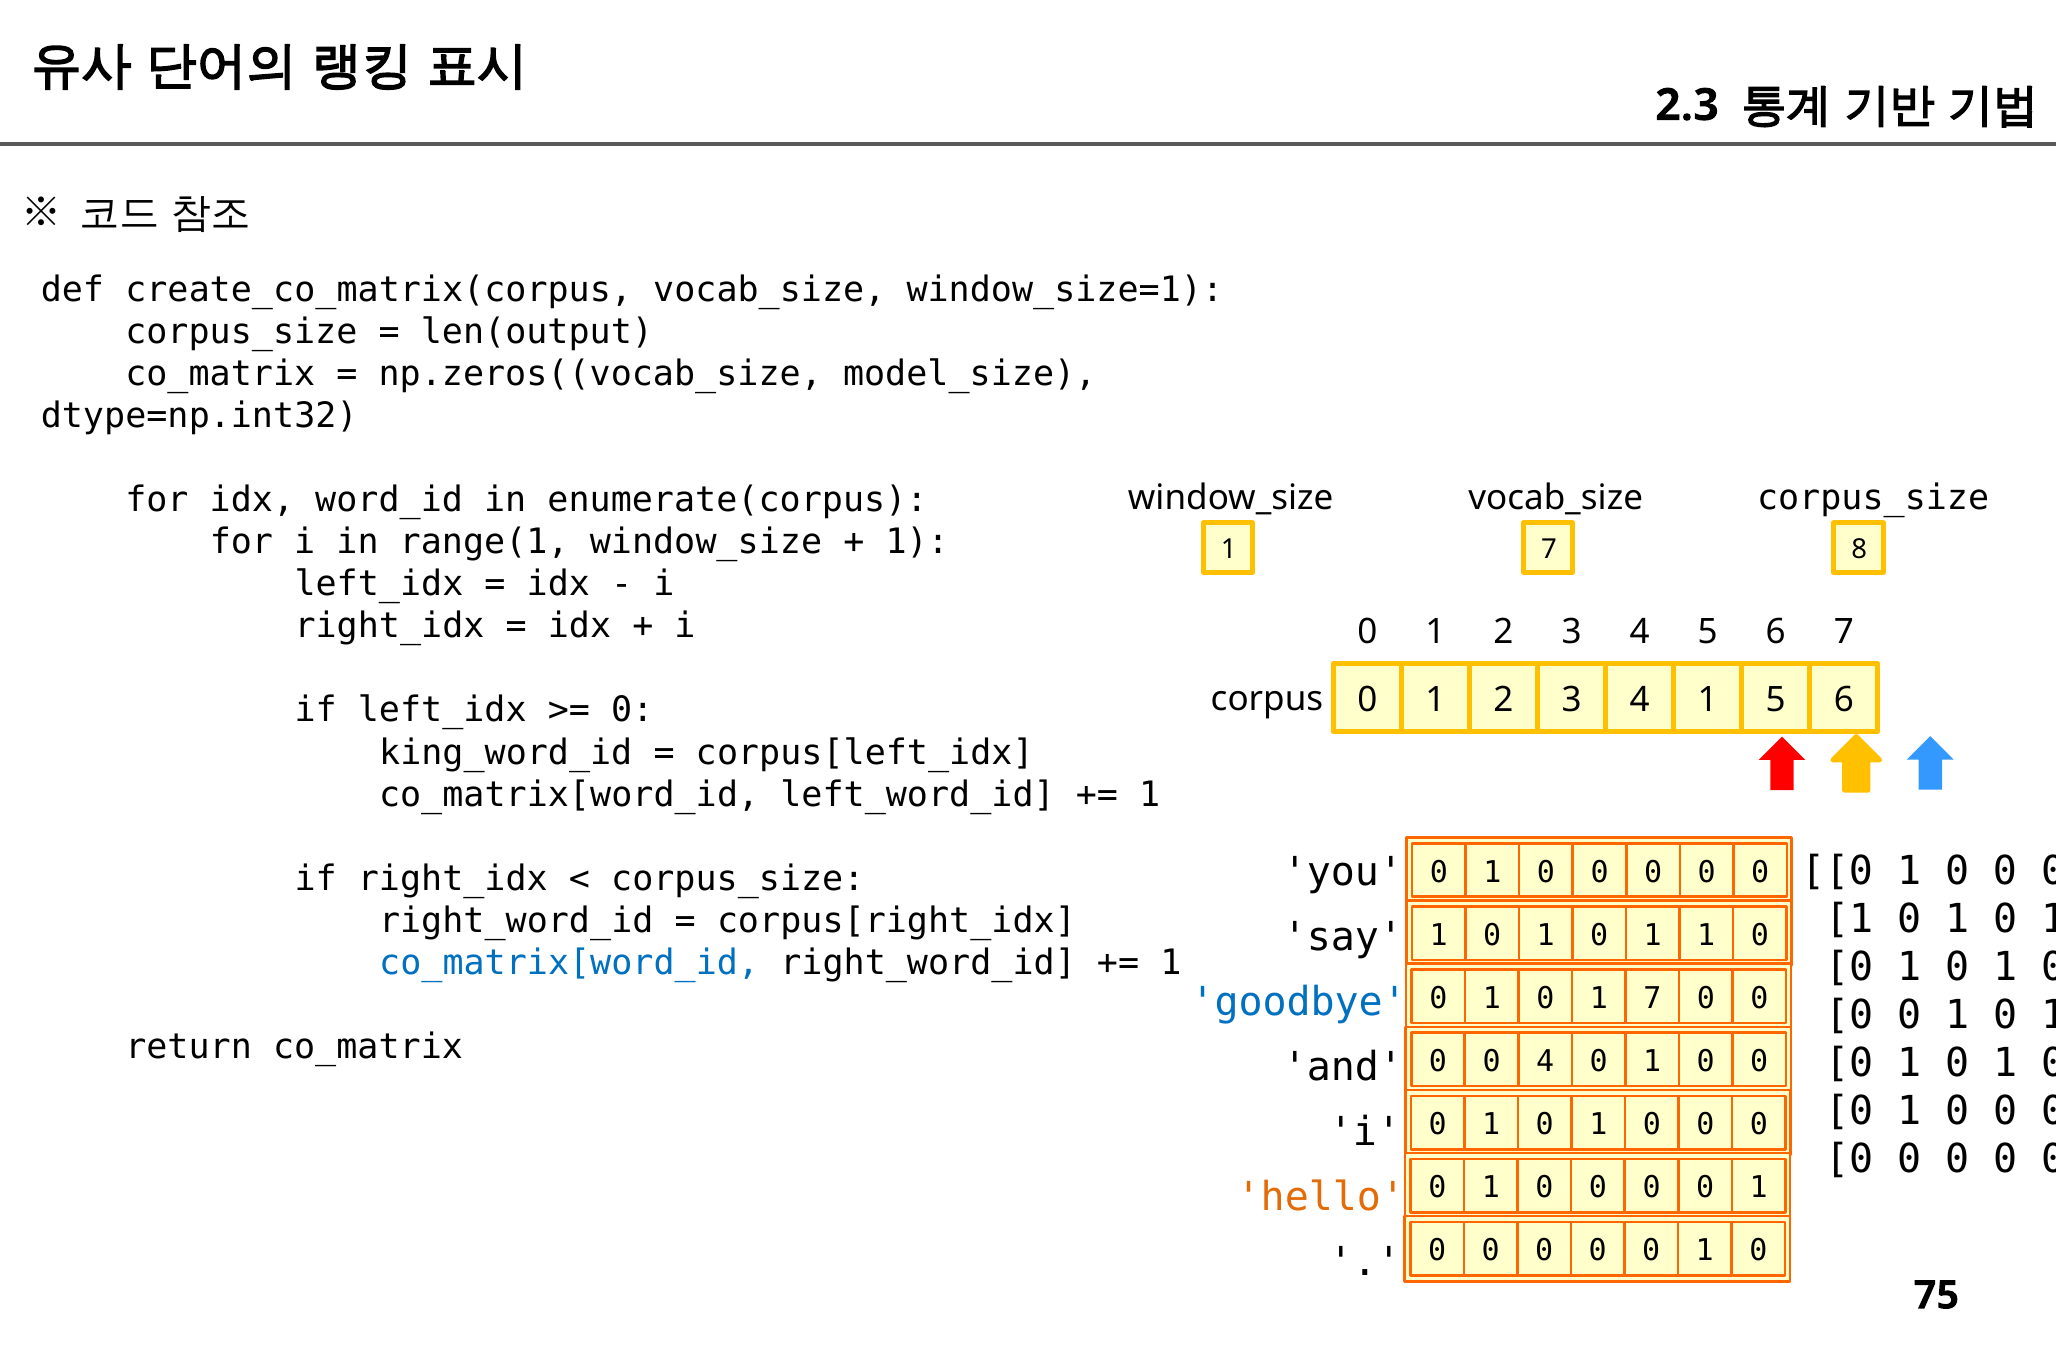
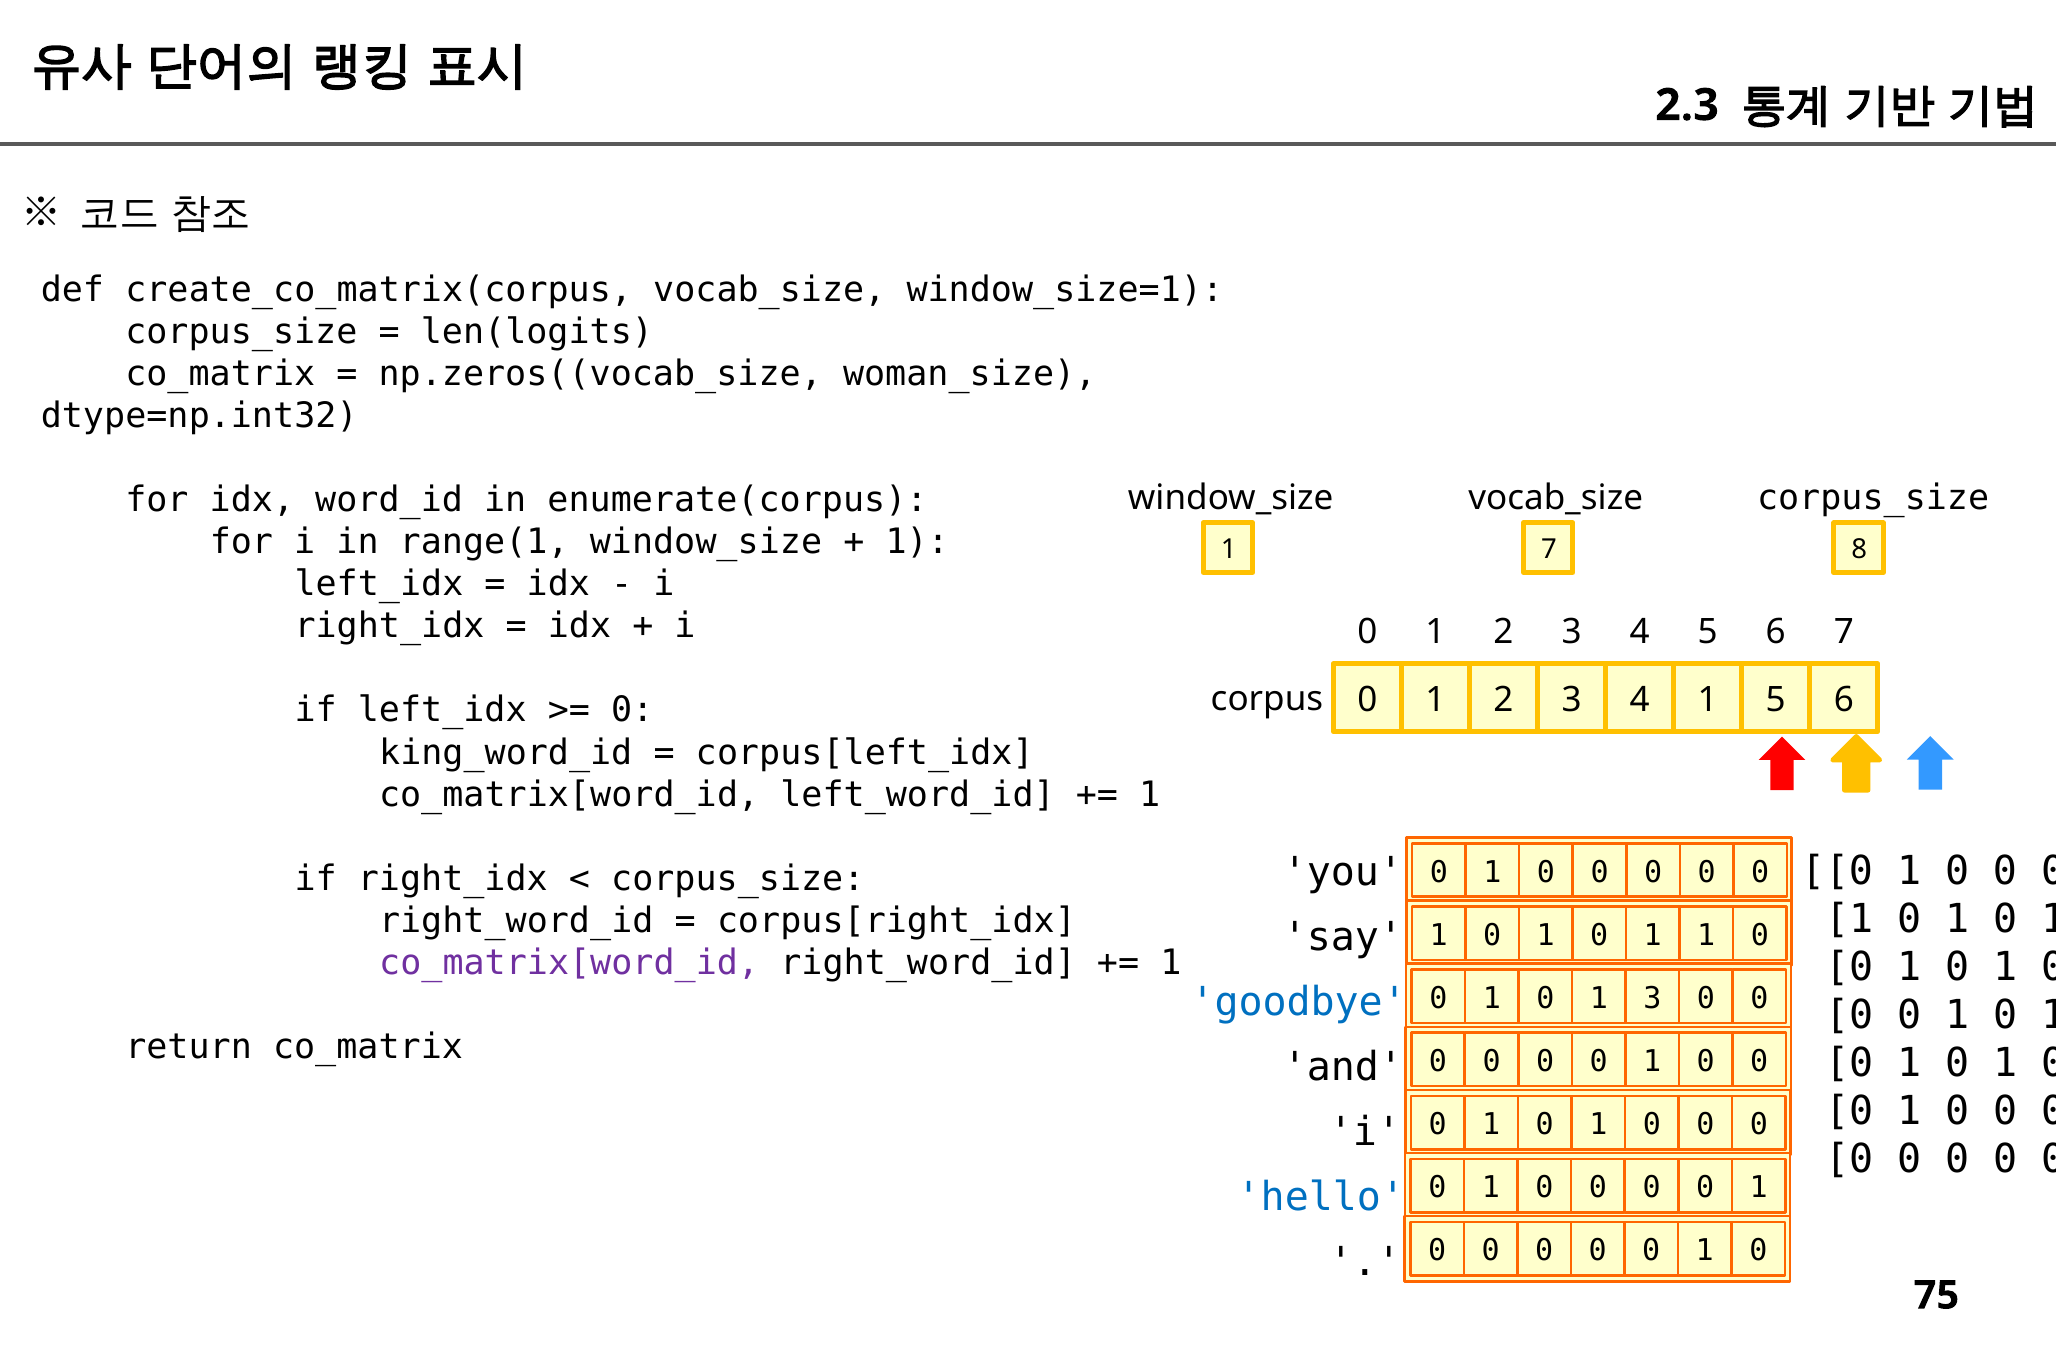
len(output: len(output -> len(logits
model_size: model_size -> woman_size
co_matrix[word_id at (569, 963) colour: blue -> purple
1 7: 7 -> 3
4 at (1545, 1062): 4 -> 0
hello colour: orange -> blue
